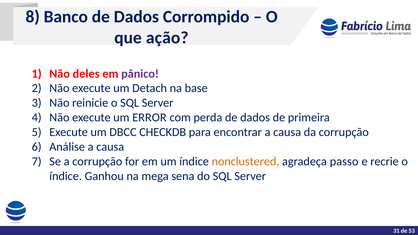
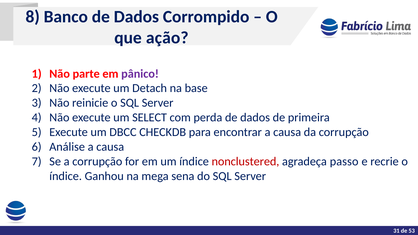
deles: deles -> parte
ERROR: ERROR -> SELECT
nonclustered colour: orange -> red
